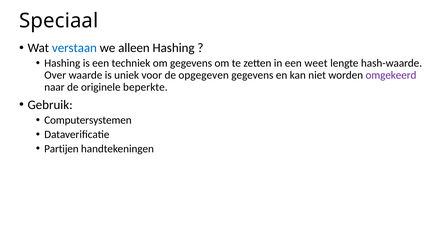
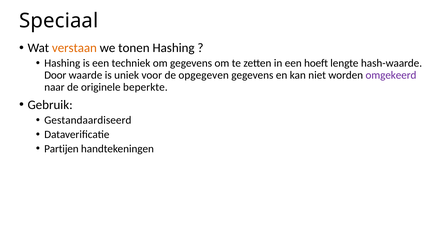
verstaan colour: blue -> orange
alleen: alleen -> tonen
weet: weet -> hoeft
Over: Over -> Door
Computersystemen: Computersystemen -> Gestandaardiseerd
